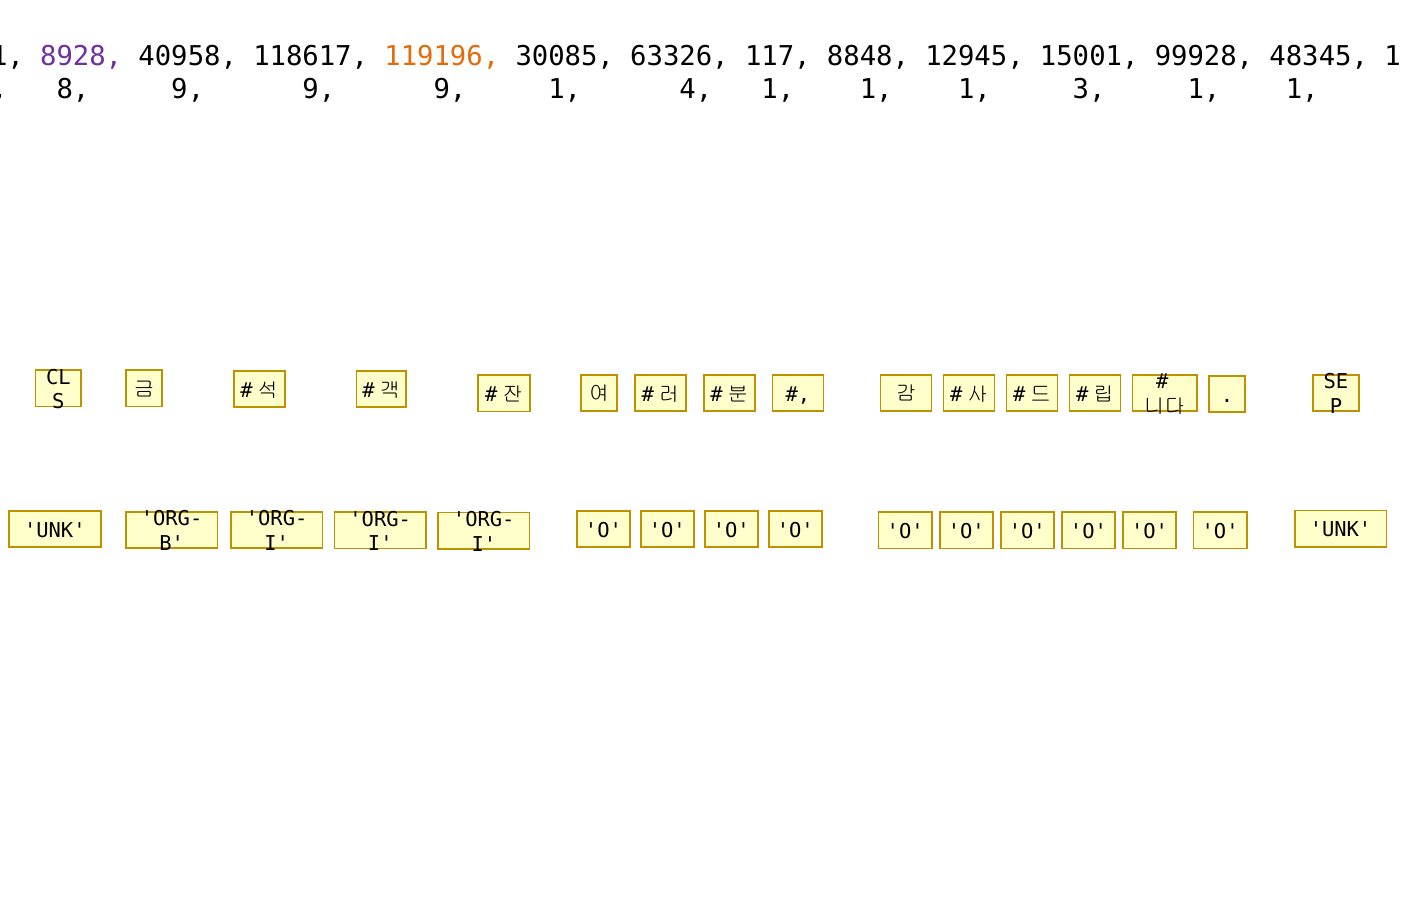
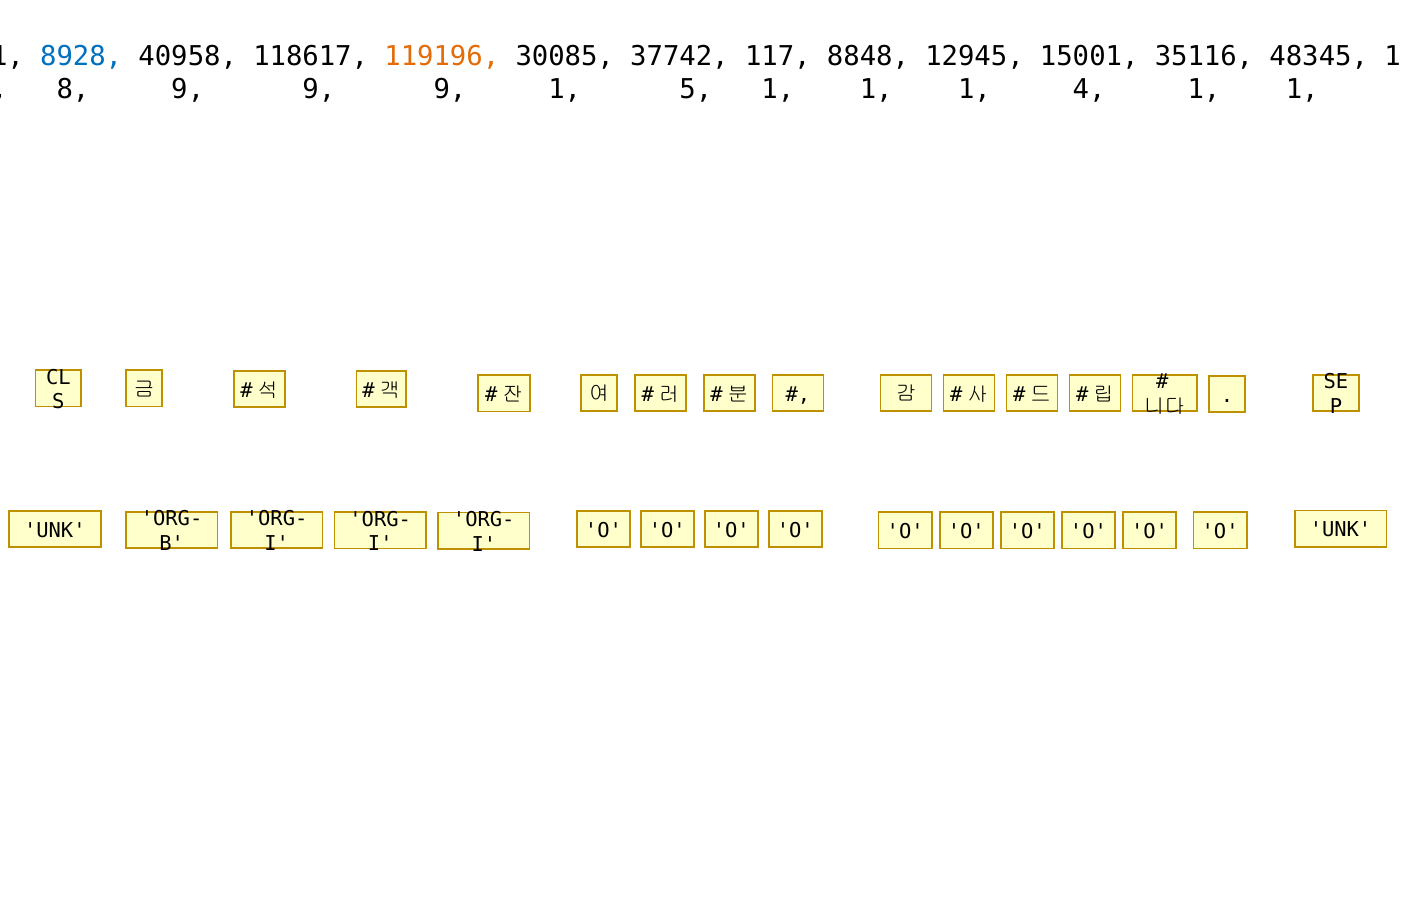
8928 colour: purple -> blue
63326: 63326 -> 37742
99928: 99928 -> 35116
4: 4 -> 5
3: 3 -> 4
